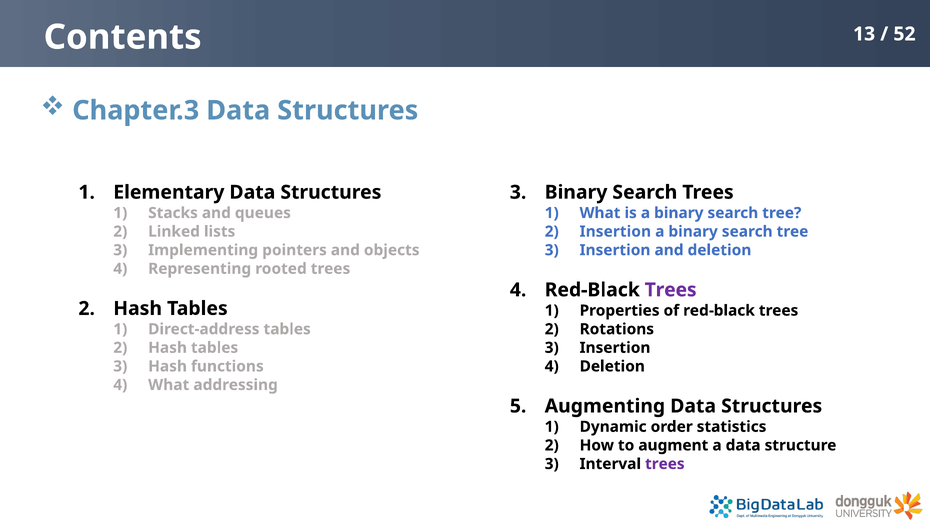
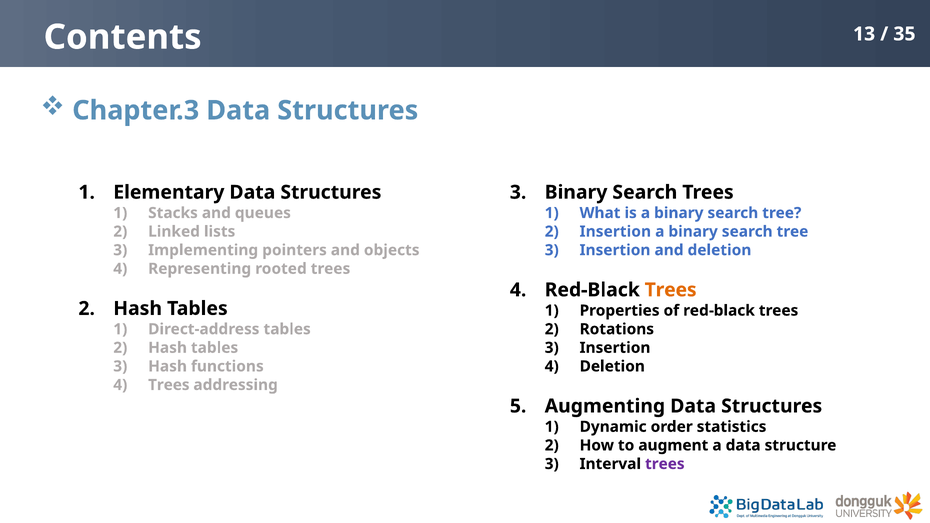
52: 52 -> 35
Trees at (671, 290) colour: purple -> orange
What at (169, 385): What -> Trees
